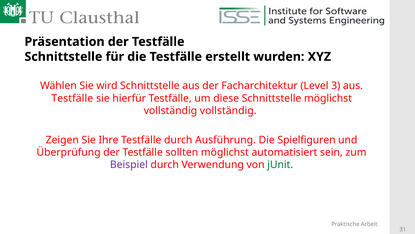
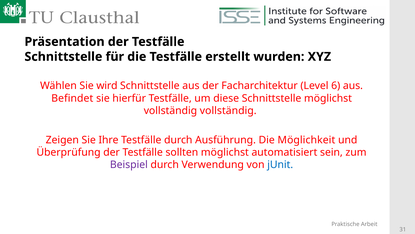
3: 3 -> 6
Testfälle at (72, 98): Testfälle -> Befindet
Spielfiguren: Spielfiguren -> Möglichkeit
jUnit colour: green -> blue
